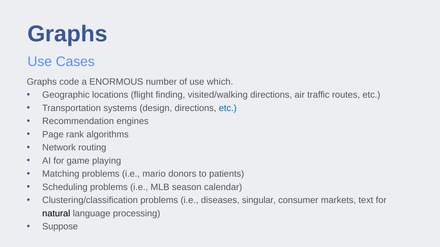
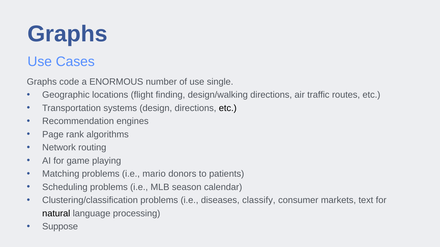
which: which -> single
visited/walking: visited/walking -> design/walking
etc at (228, 108) colour: blue -> black
singular: singular -> classify
